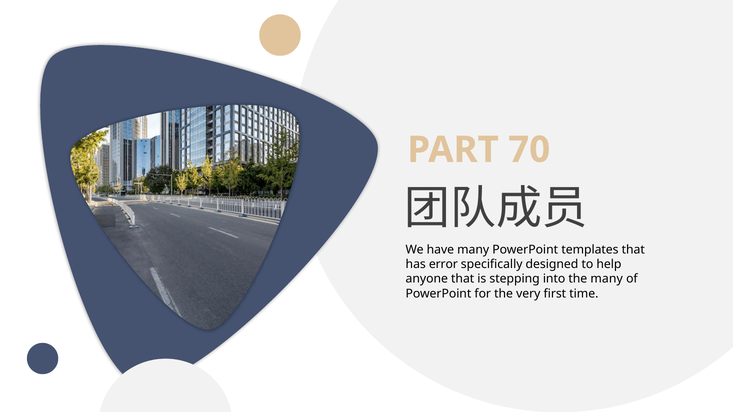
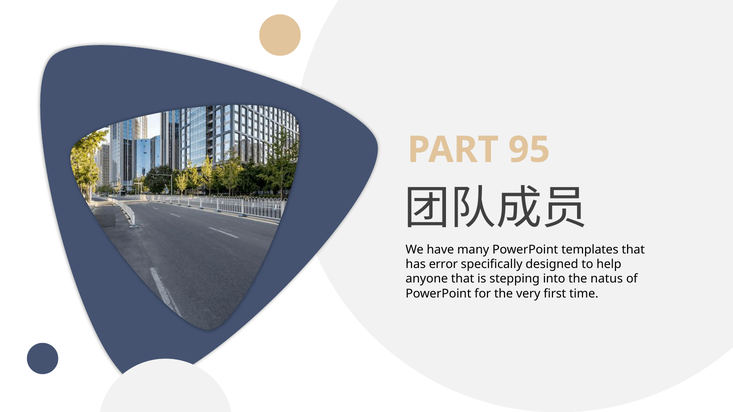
70: 70 -> 95
the many: many -> natus
